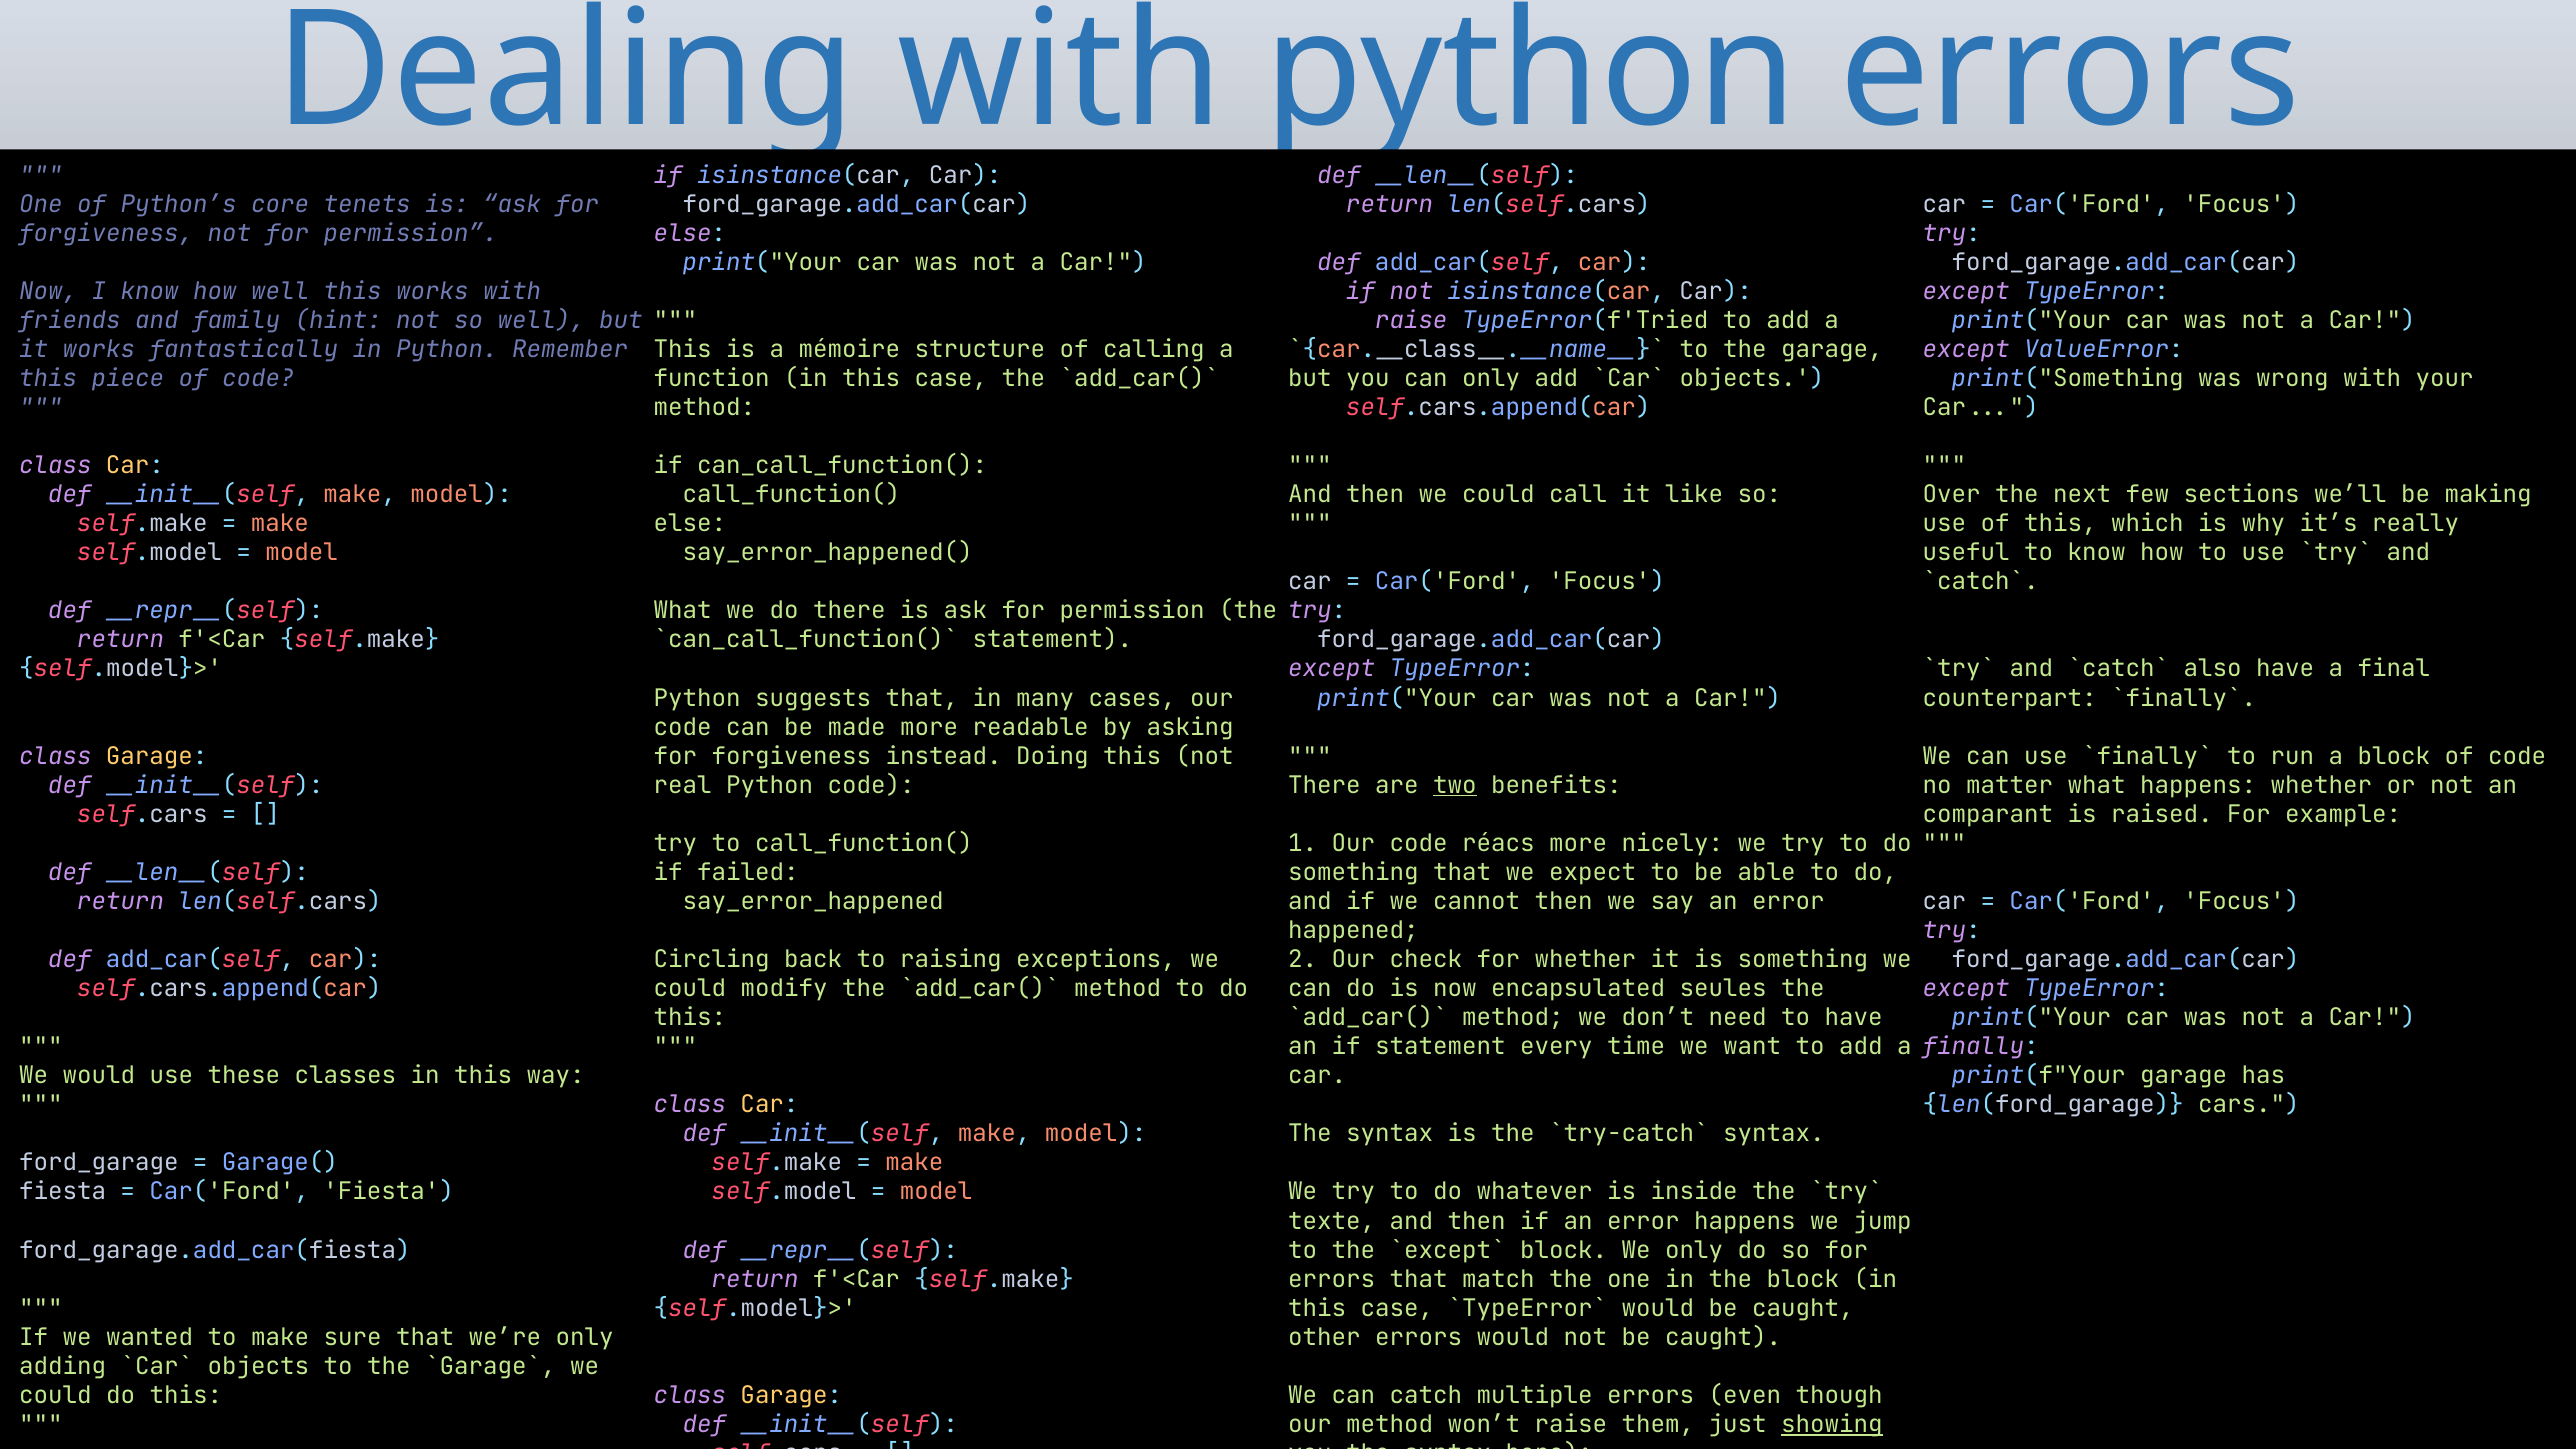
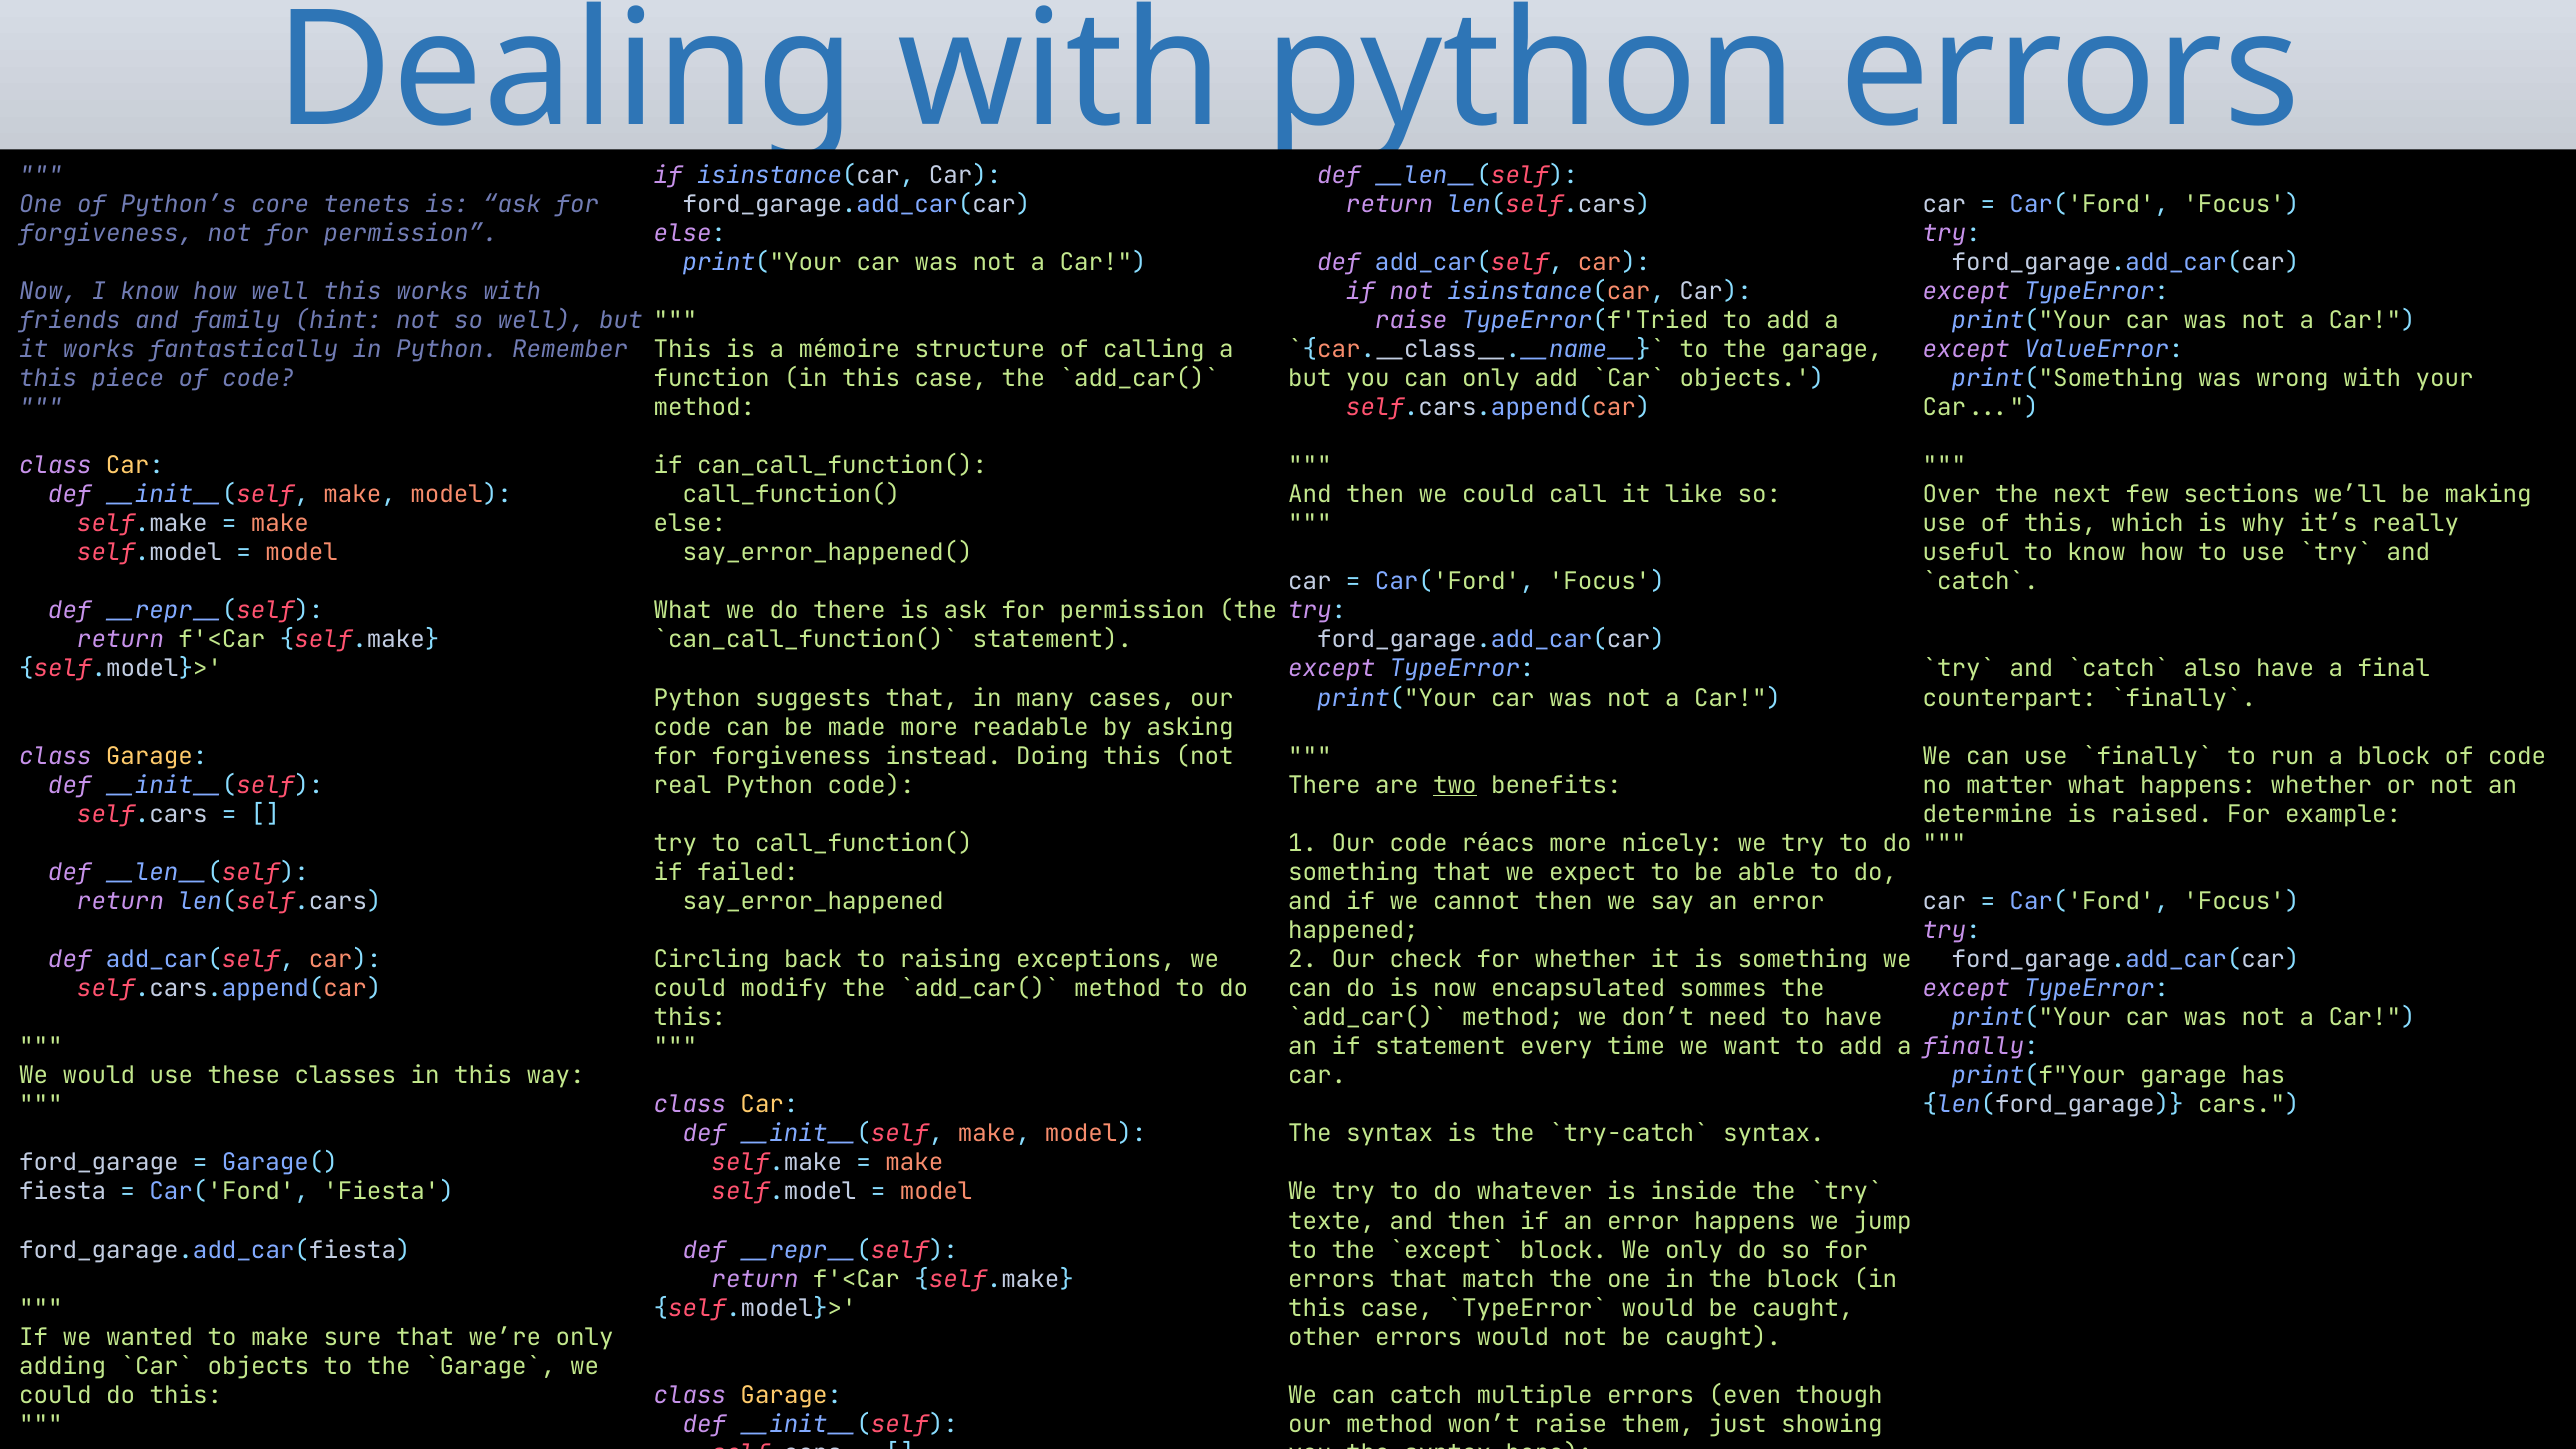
comparant: comparant -> determine
seules: seules -> sommes
showing underline: present -> none
